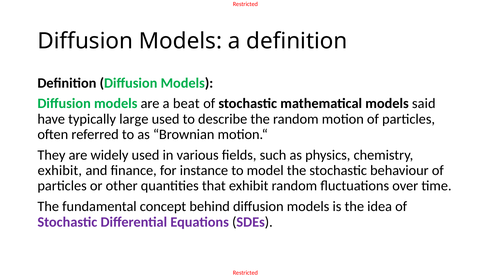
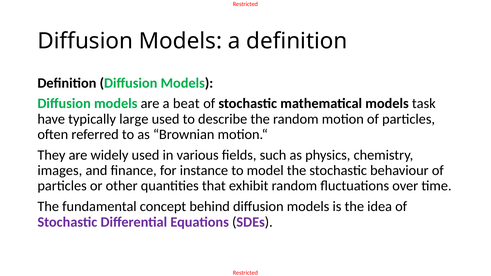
said: said -> task
exhibit at (60, 171): exhibit -> images
